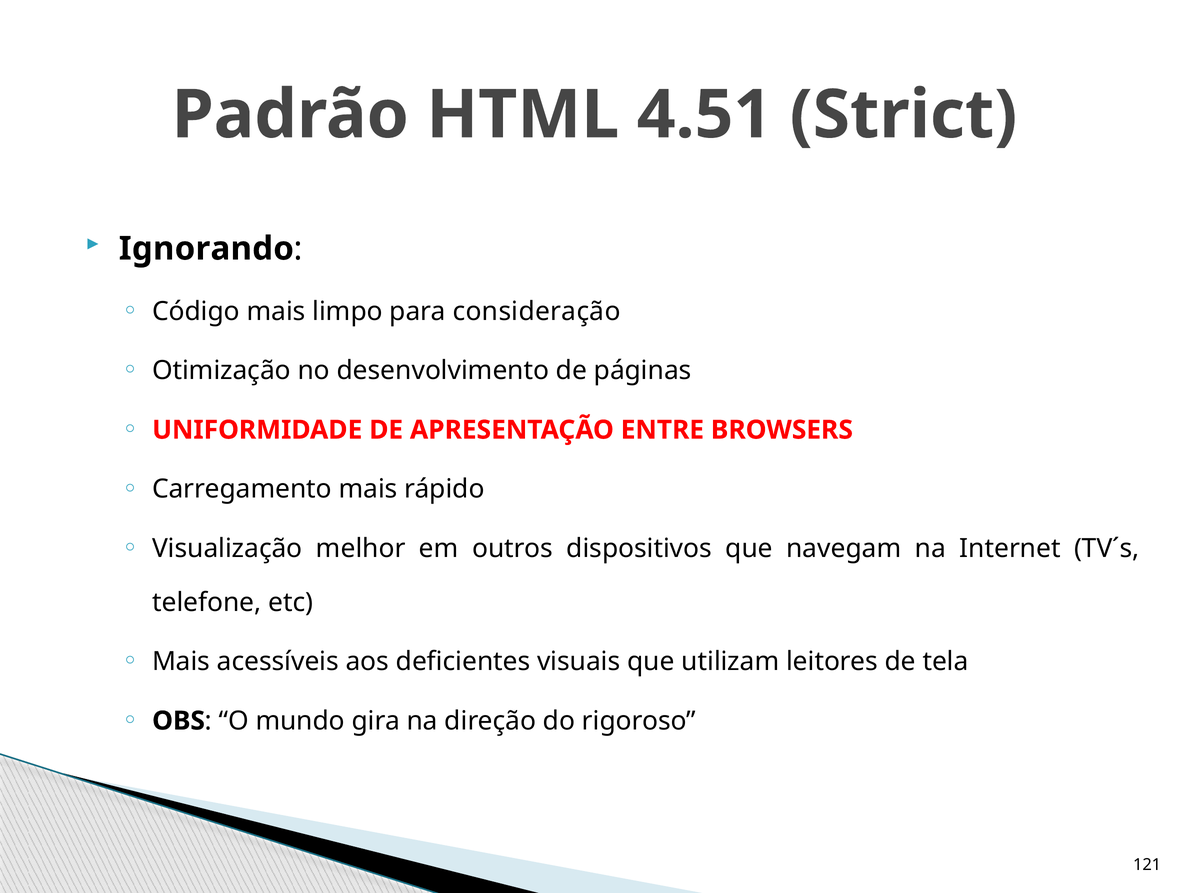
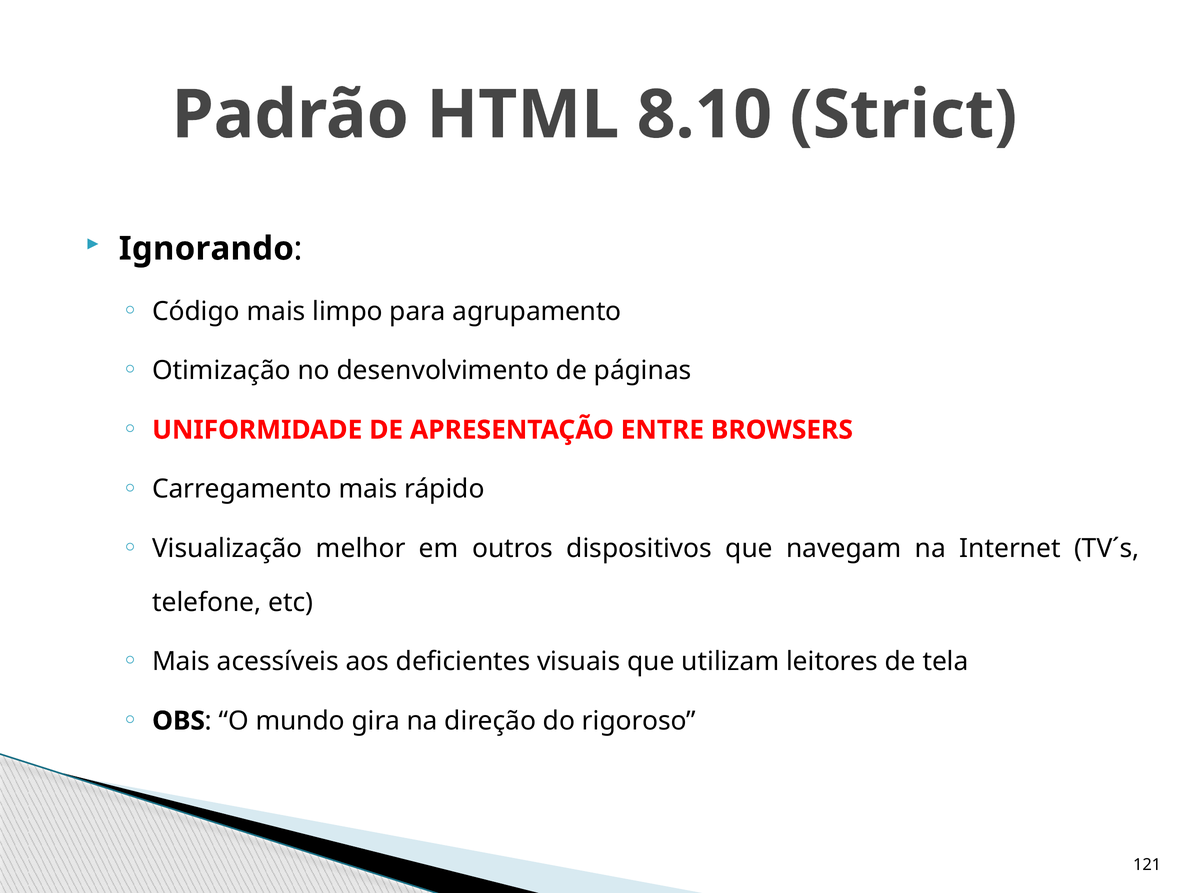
4.51: 4.51 -> 8.10
consideração: consideração -> agrupamento
